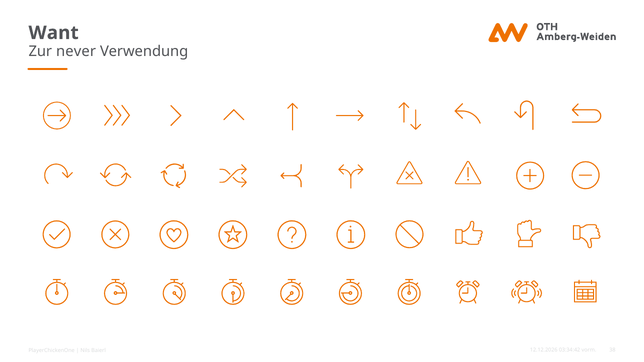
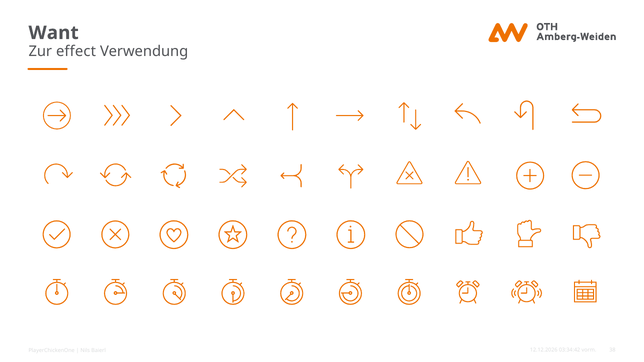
never: never -> effect
